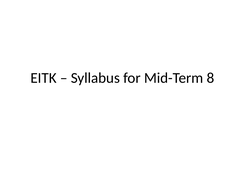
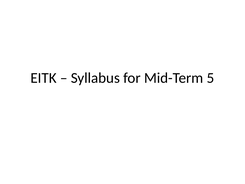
8: 8 -> 5
